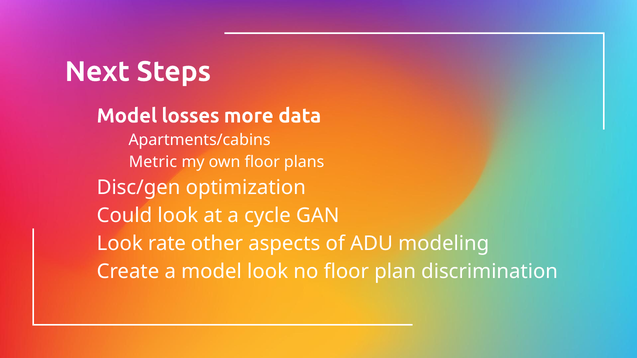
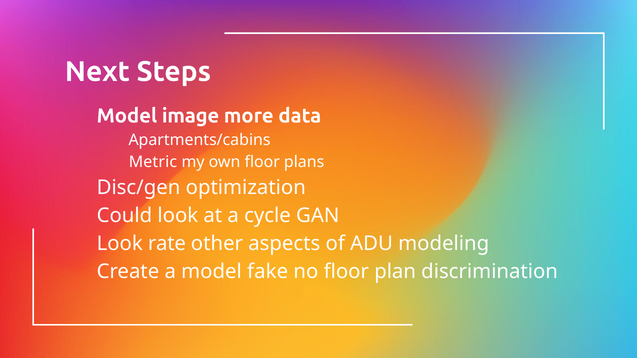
losses: losses -> image
model look: look -> fake
